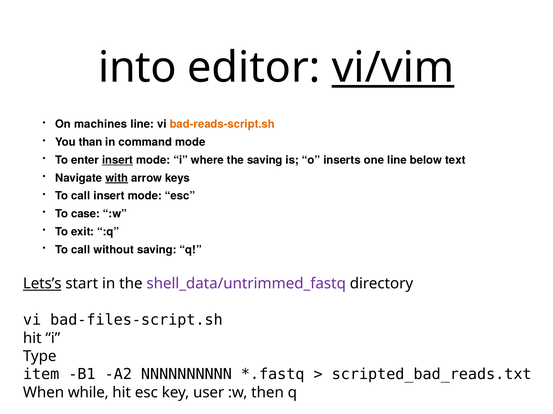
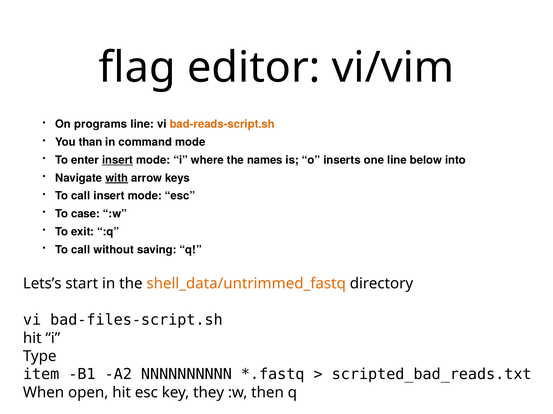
into: into -> flag
vi/vim underline: present -> none
machines: machines -> programs
the saving: saving -> names
text: text -> into
Lets’s underline: present -> none
shell_data/untrimmed_fastq colour: purple -> orange
while: while -> open
user: user -> they
